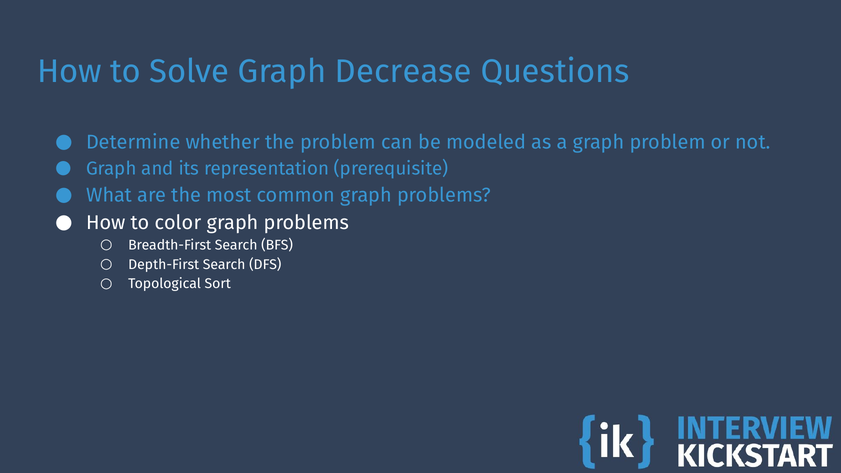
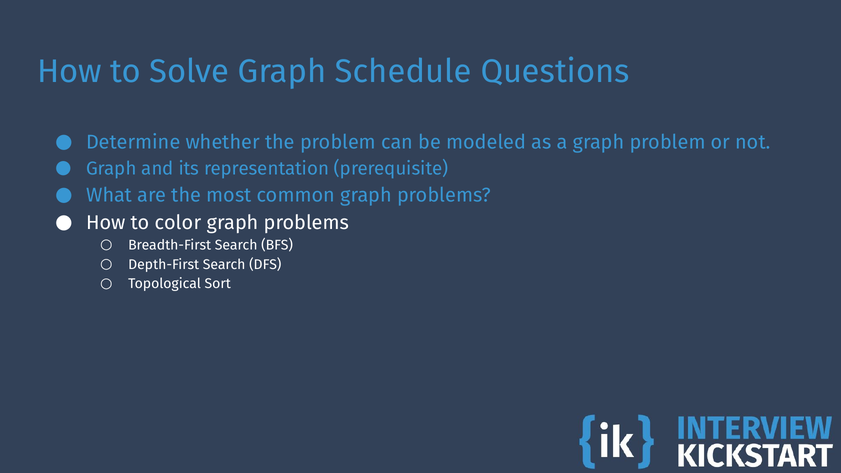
Decrease: Decrease -> Schedule
